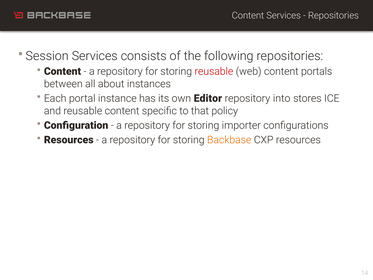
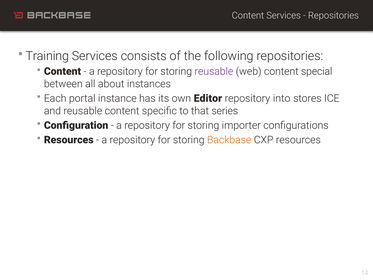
Session: Session -> Training
reusable at (214, 71) colour: red -> purple
portals: portals -> special
policy: policy -> series
